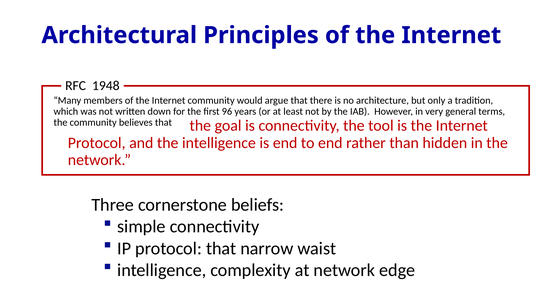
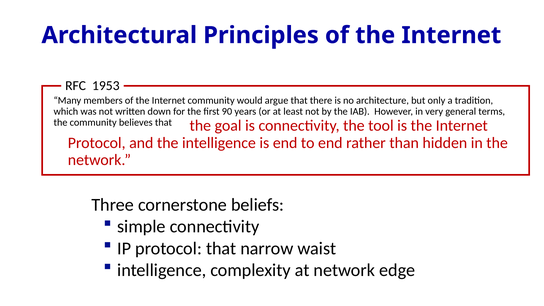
1948: 1948 -> 1953
96: 96 -> 90
